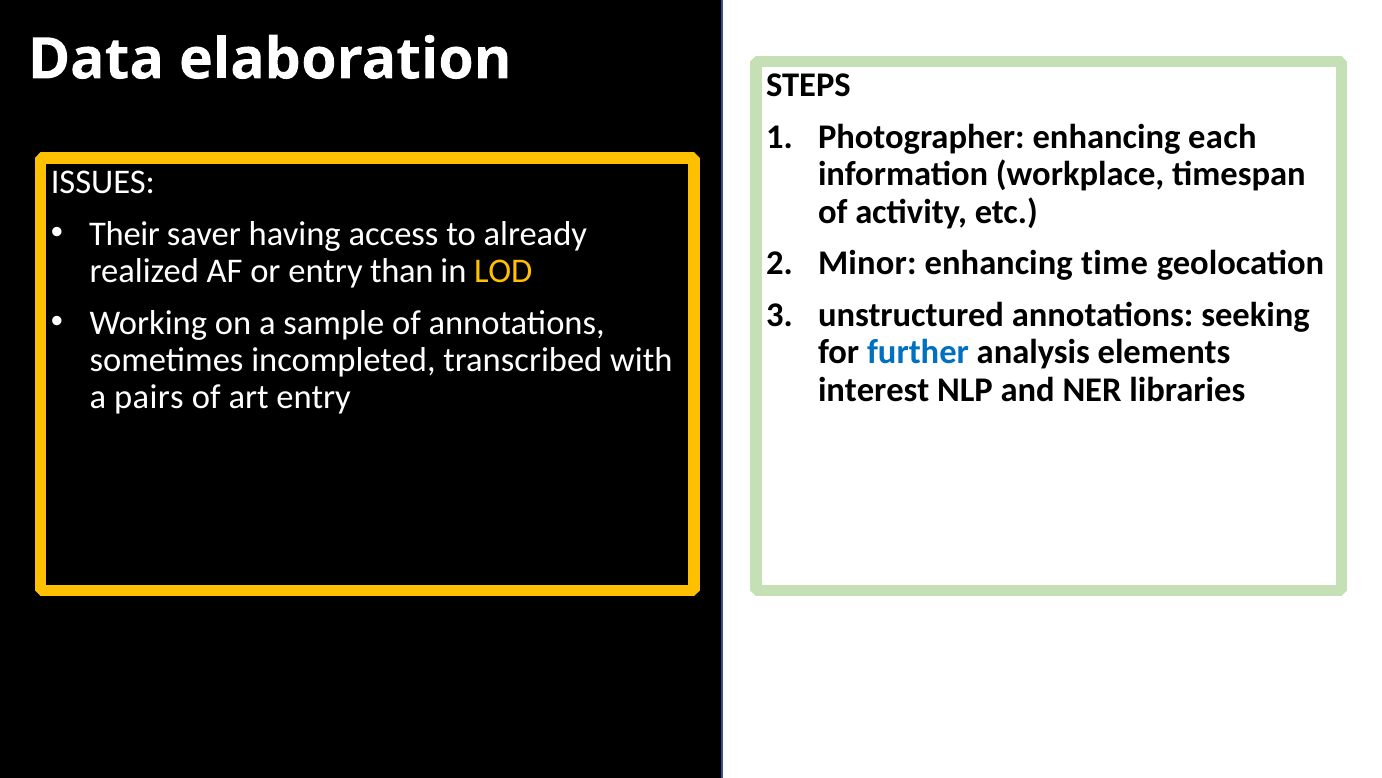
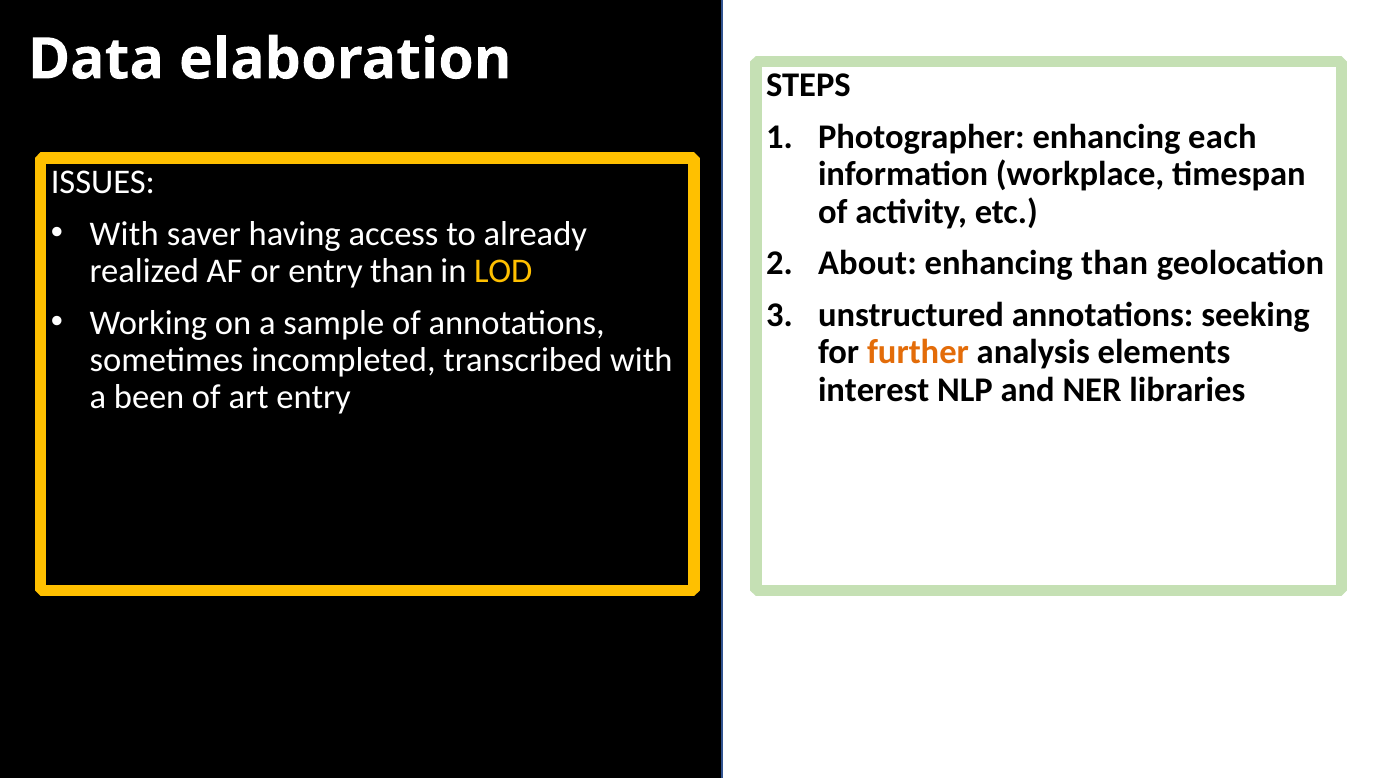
Their at (125, 233): Their -> With
Minor: Minor -> About
enhancing time: time -> than
further colour: blue -> orange
pairs: pairs -> been
